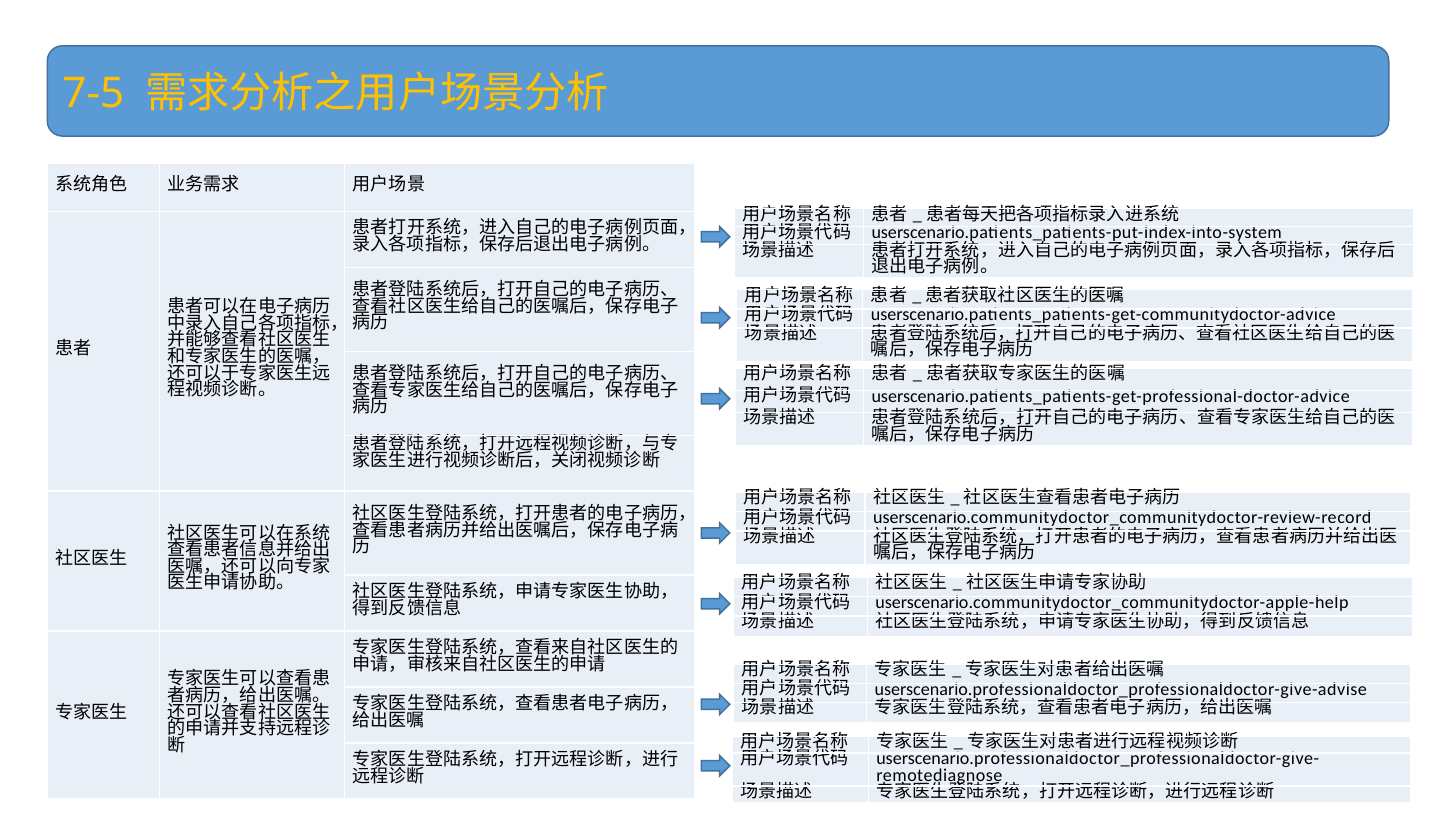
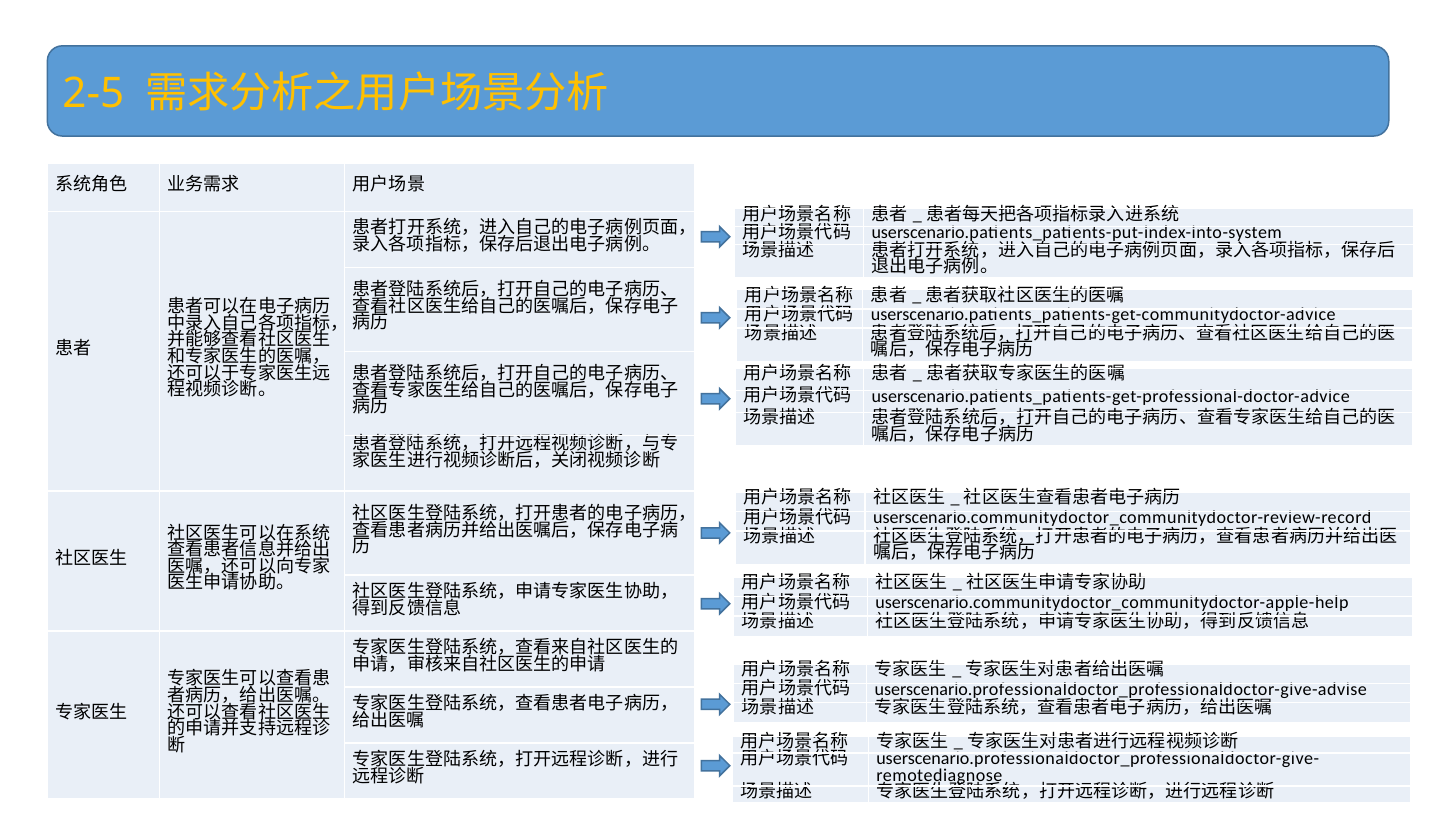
7-5: 7-5 -> 2-5
